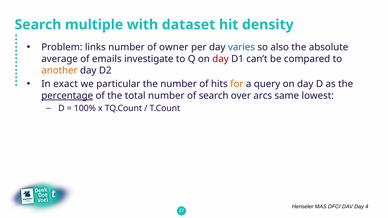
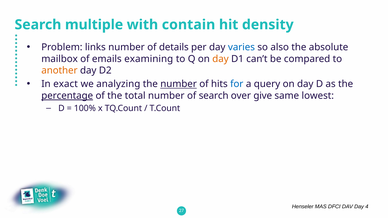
dataset: dataset -> contain
owner: owner -> details
average: average -> mailbox
investigate: investigate -> examining
day at (220, 59) colour: red -> orange
particular: particular -> analyzing
number at (179, 84) underline: none -> present
for colour: orange -> blue
arcs: arcs -> give
